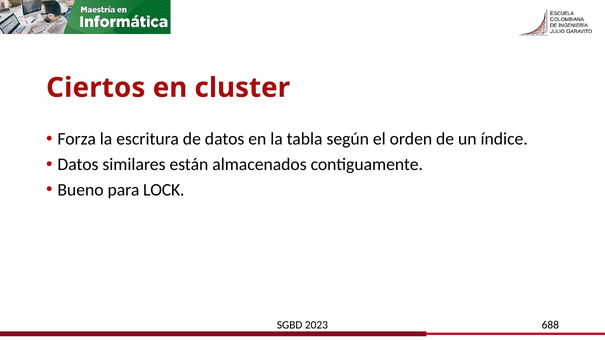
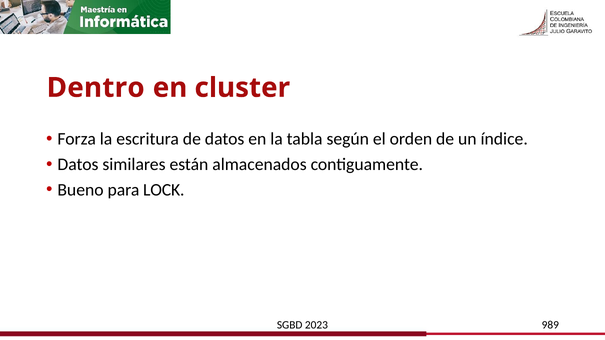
Ciertos: Ciertos -> Dentro
688: 688 -> 989
